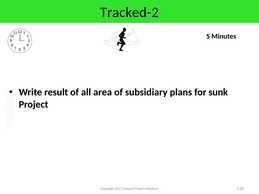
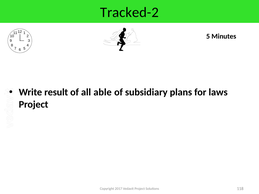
area: area -> able
sunk: sunk -> laws
